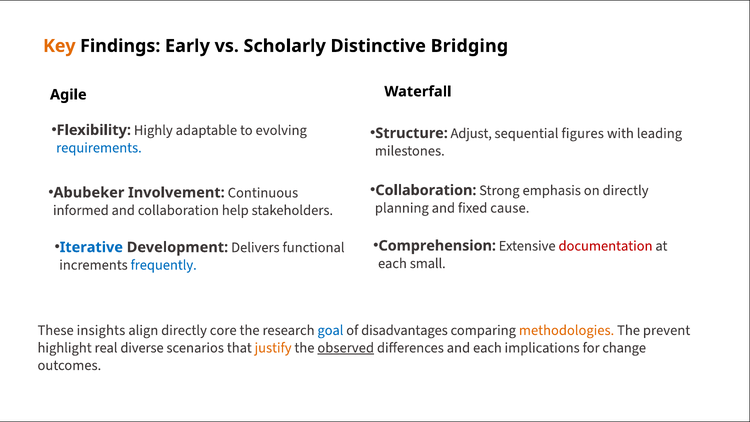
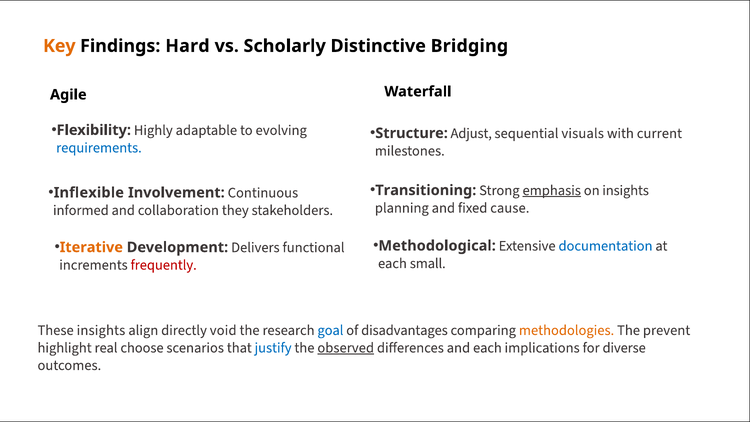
Early: Early -> Hard
figures: figures -> visuals
leading: leading -> current
Collaboration at (426, 190): Collaboration -> Transitioning
emphasis underline: none -> present
on directly: directly -> insights
Abubeker: Abubeker -> Inflexible
help: help -> they
Comprehension: Comprehension -> Methodological
documentation colour: red -> blue
Iterative colour: blue -> orange
frequently colour: blue -> red
core: core -> void
diverse: diverse -> choose
justify colour: orange -> blue
change: change -> diverse
